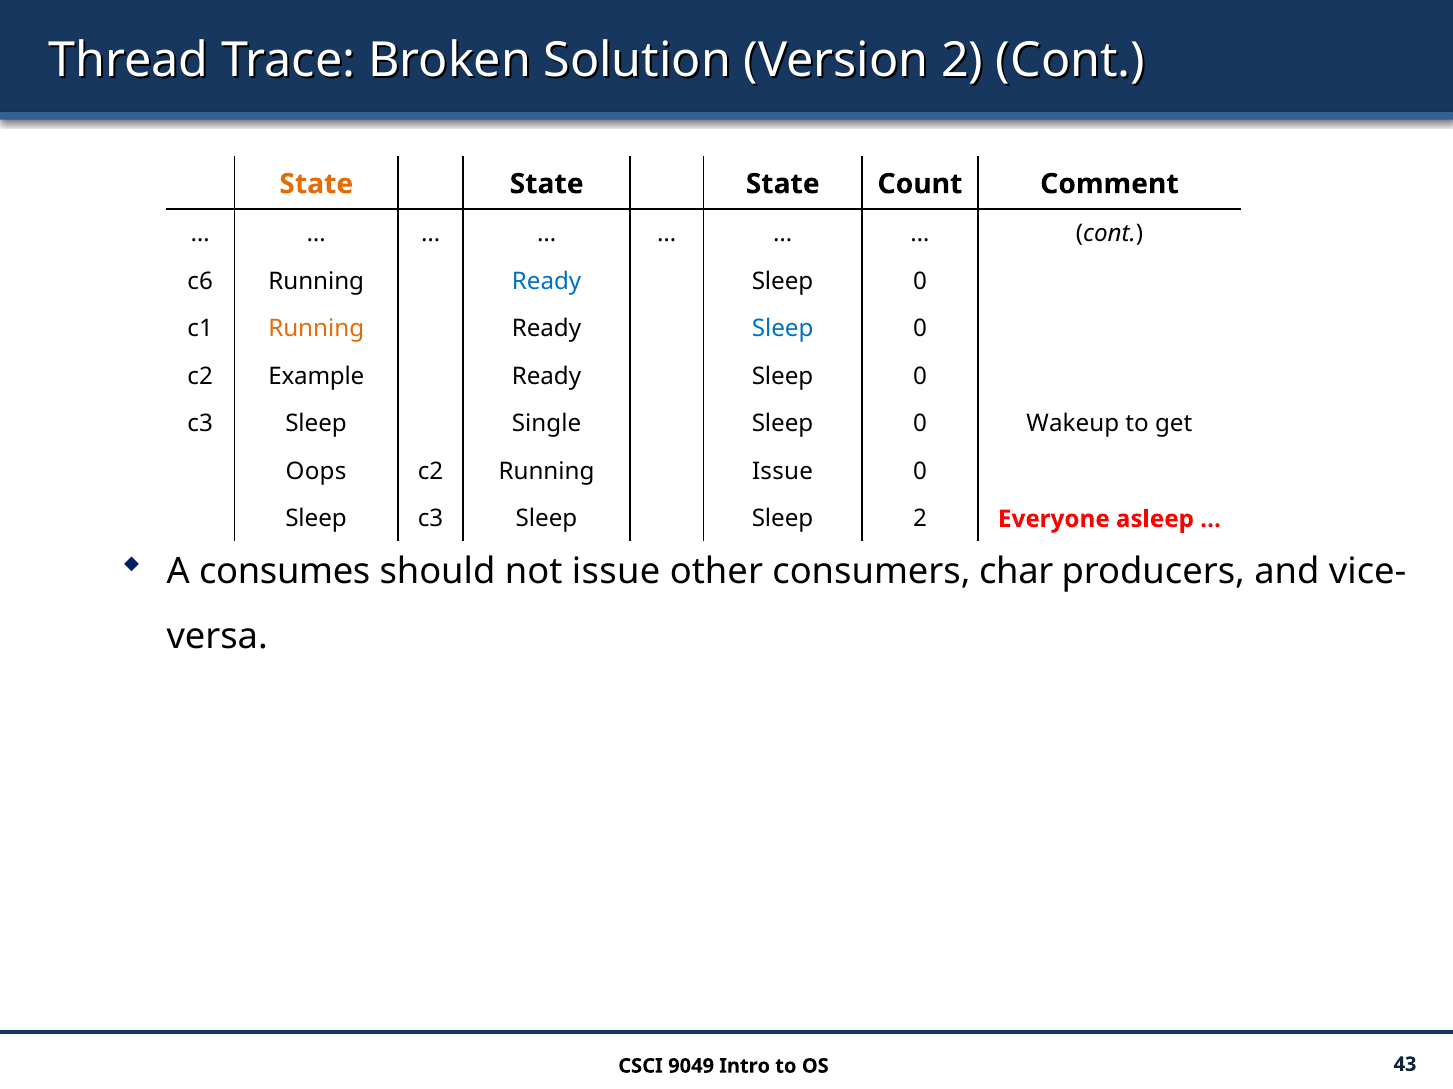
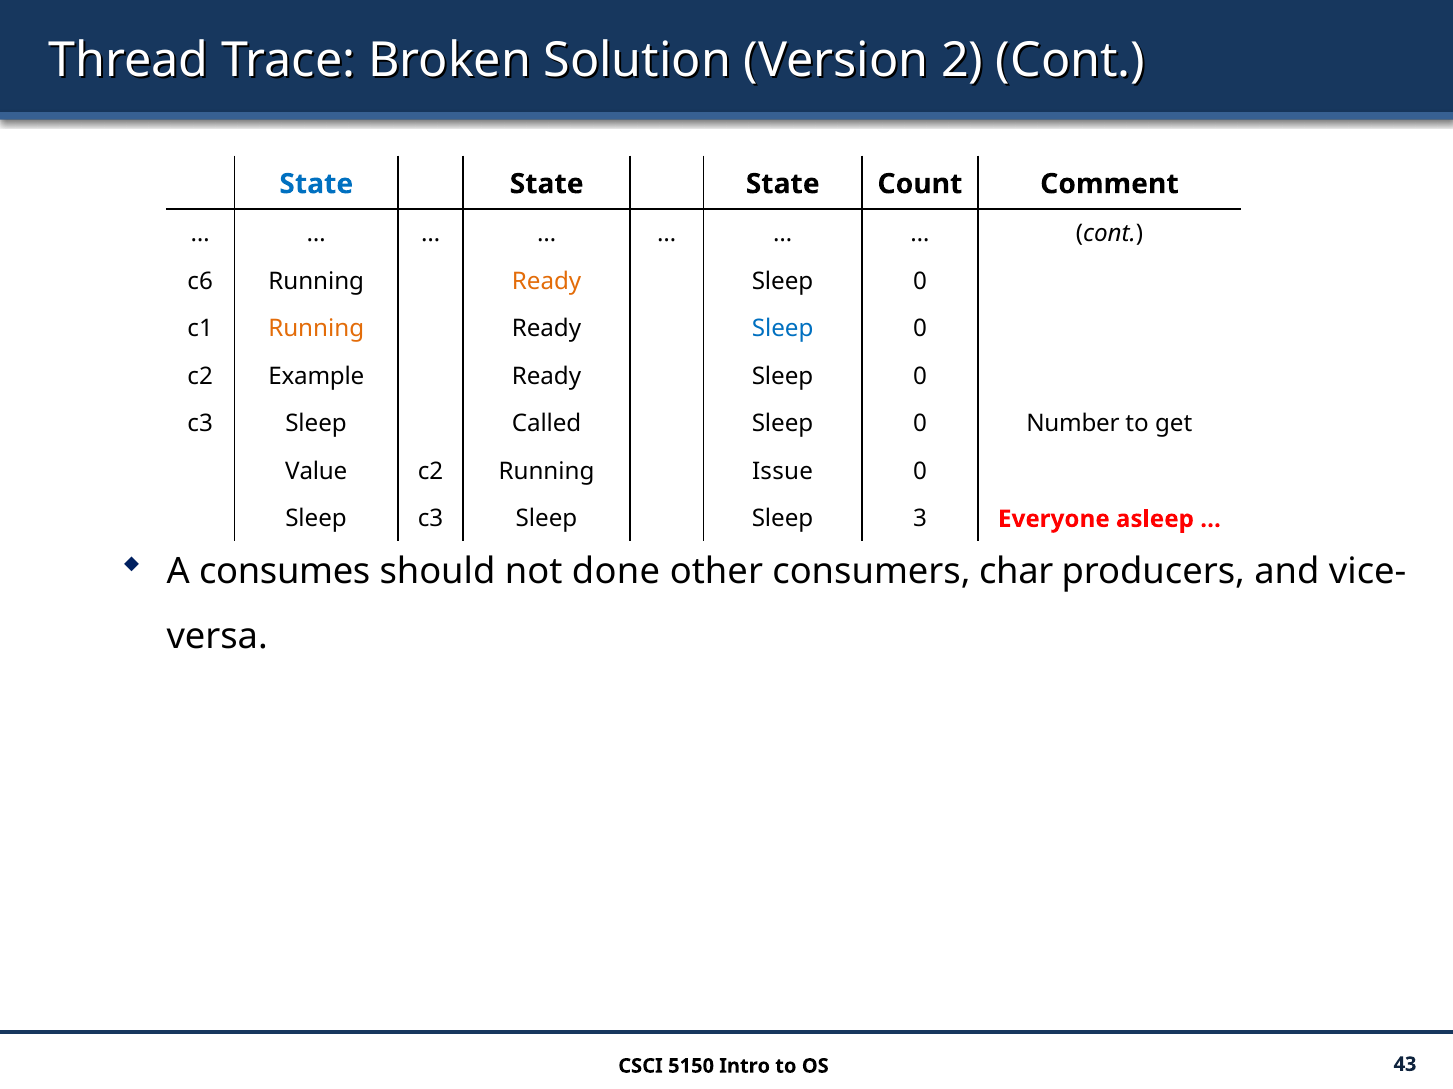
State at (316, 184) colour: orange -> blue
Ready at (547, 282) colour: blue -> orange
Single: Single -> Called
Wakeup: Wakeup -> Number
Oops: Oops -> Value
Sleep 2: 2 -> 3
not issue: issue -> done
9049: 9049 -> 5150
